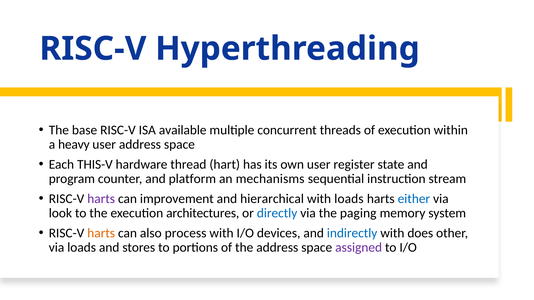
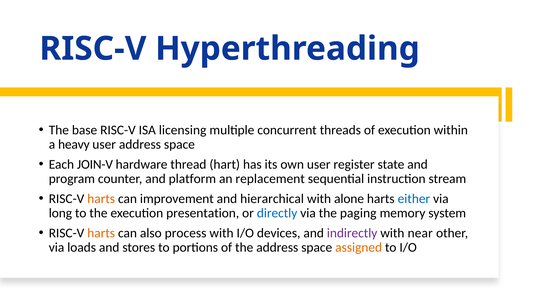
available: available -> licensing
THIS-V: THIS-V -> JOIN-V
mechanisms: mechanisms -> replacement
harts at (101, 199) colour: purple -> orange
with loads: loads -> alone
look: look -> long
architectures: architectures -> presentation
indirectly colour: blue -> purple
does: does -> near
assigned colour: purple -> orange
